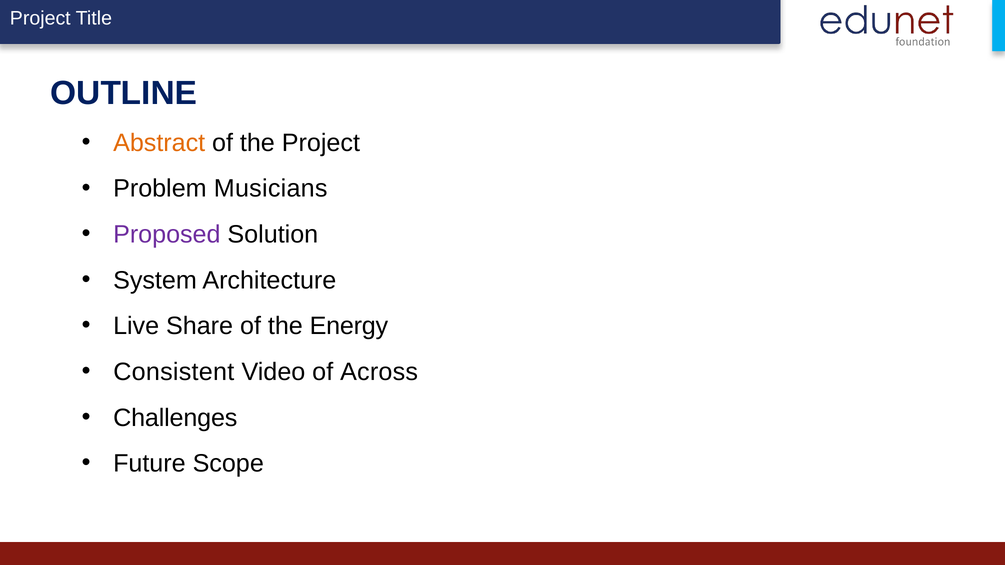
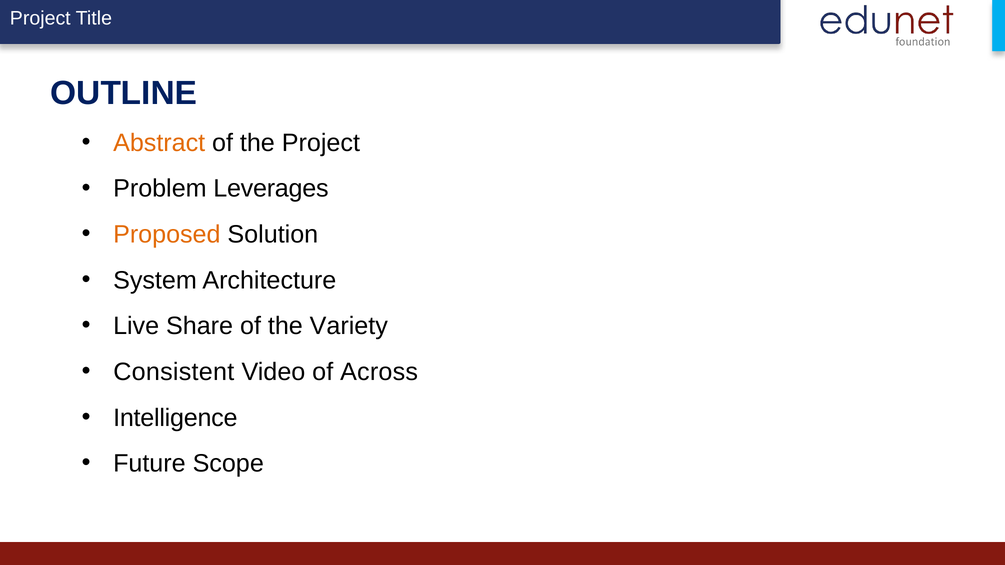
Musicians: Musicians -> Leverages
Proposed colour: purple -> orange
Energy: Energy -> Variety
Challenges: Challenges -> Intelligence
